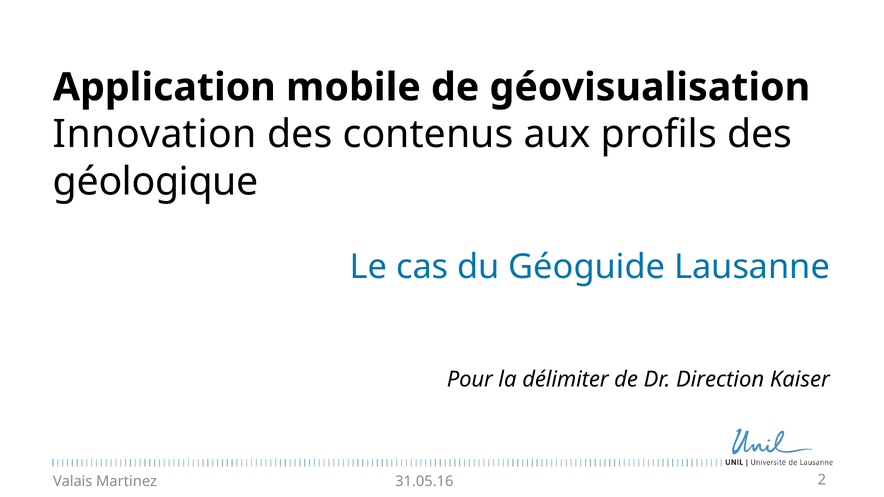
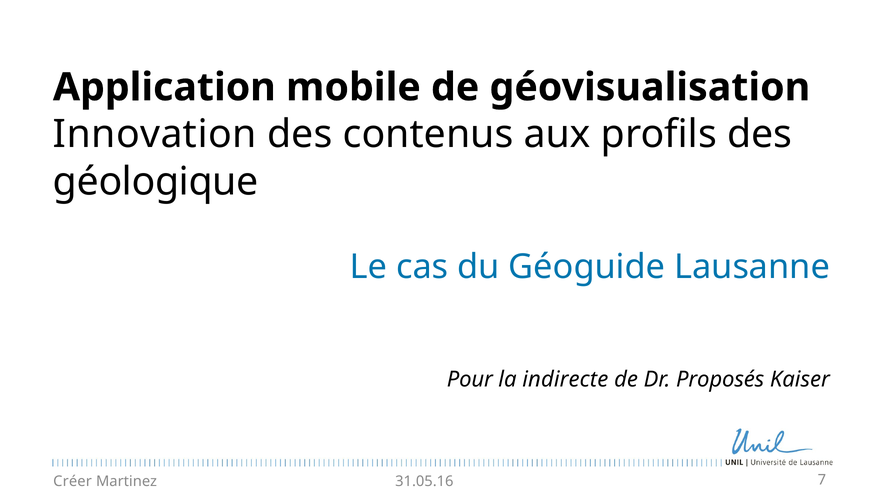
délimiter: délimiter -> indirecte
Direction: Direction -> Proposés
Valais: Valais -> Créer
2: 2 -> 7
